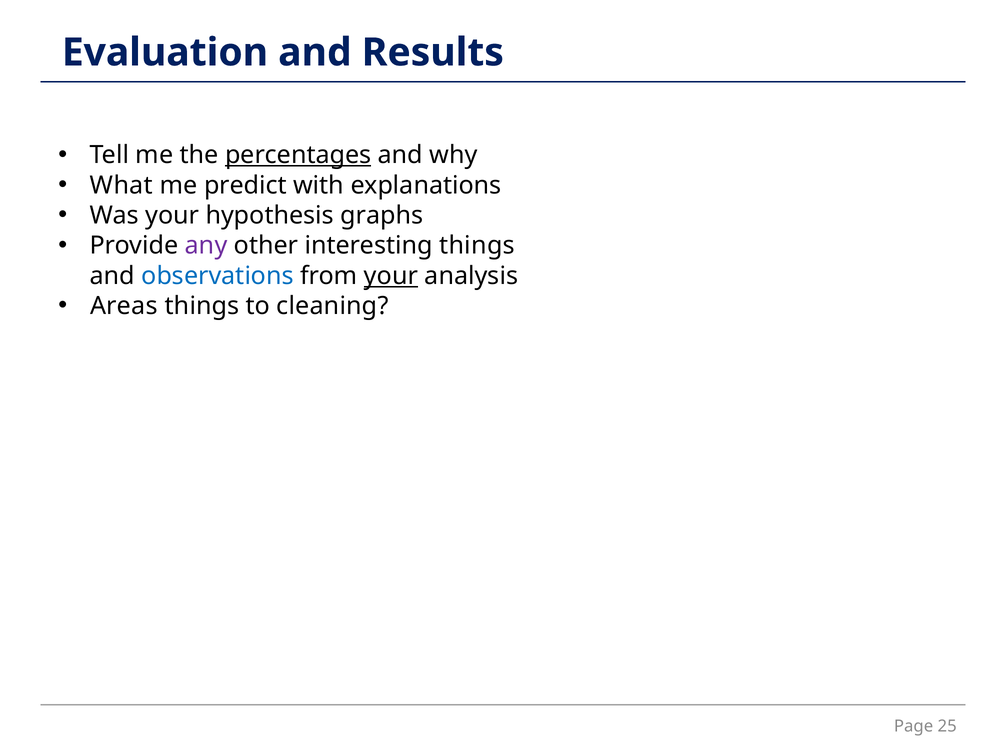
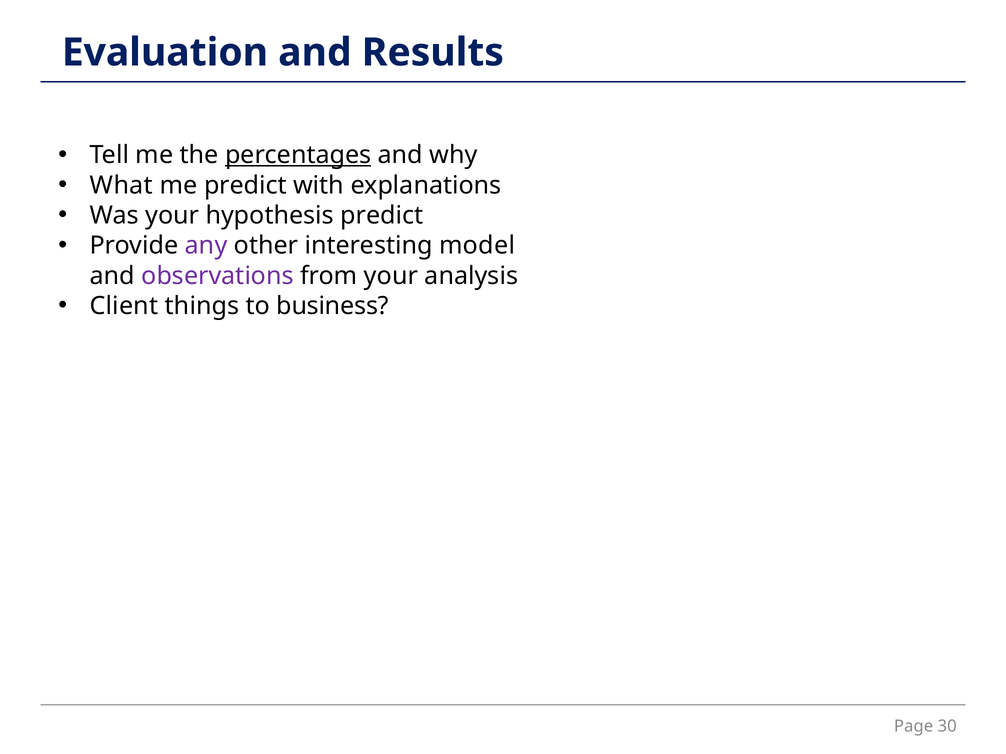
hypothesis graphs: graphs -> predict
interesting things: things -> model
observations colour: blue -> purple
your at (391, 276) underline: present -> none
Areas: Areas -> Client
cleaning: cleaning -> business
25: 25 -> 30
